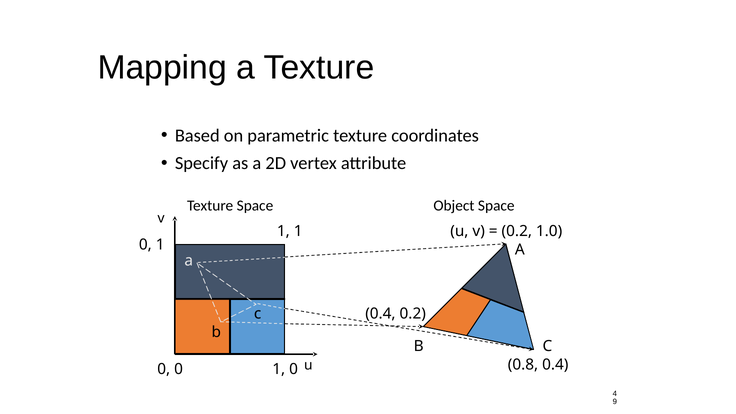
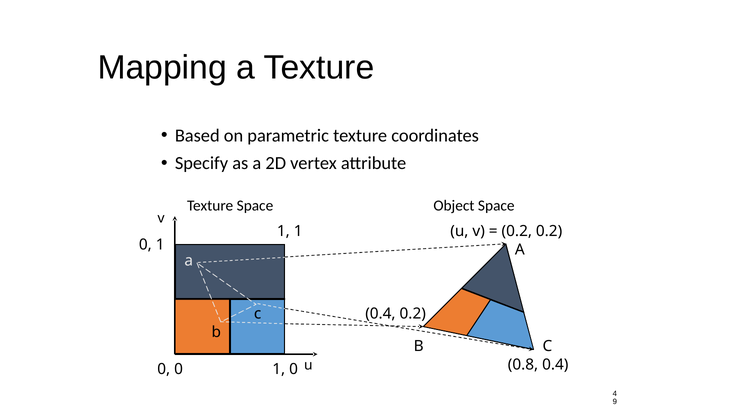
0.2 1.0: 1.0 -> 0.2
